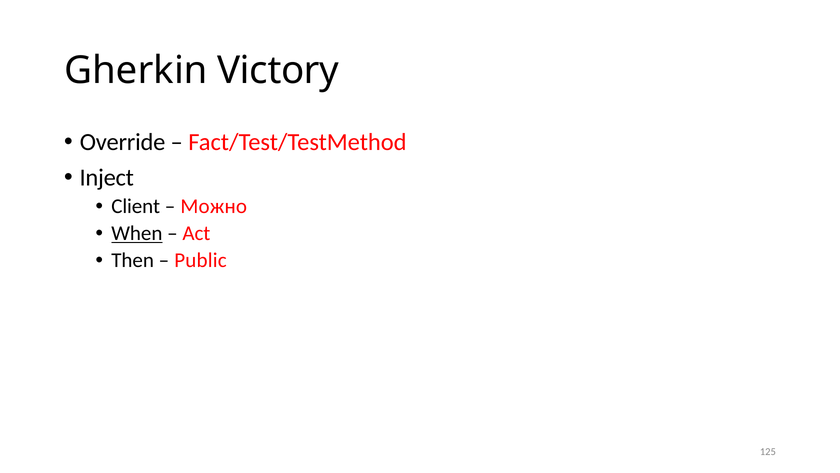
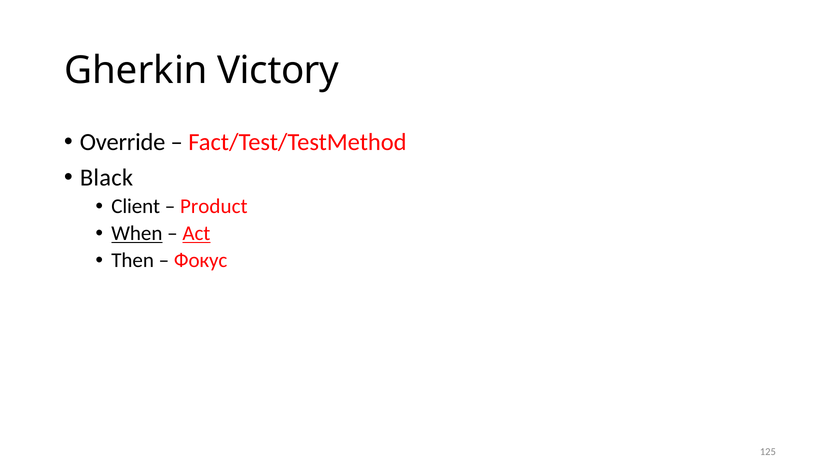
Inject: Inject -> Black
Можно: Можно -> Product
Act underline: none -> present
Public: Public -> Фокус
